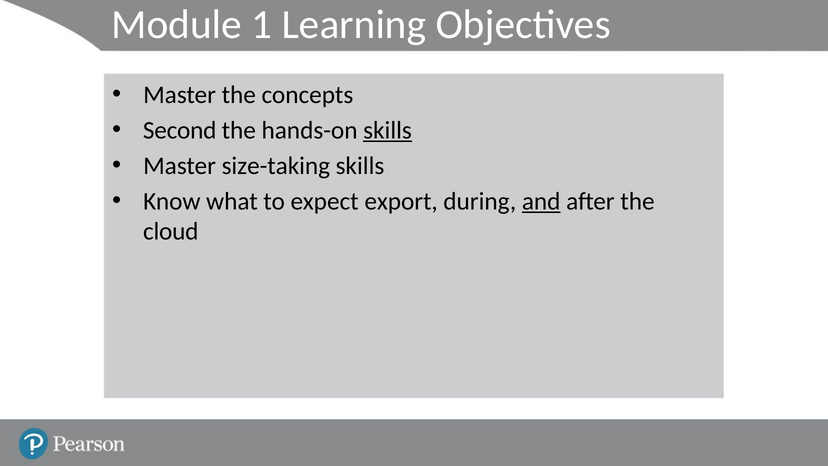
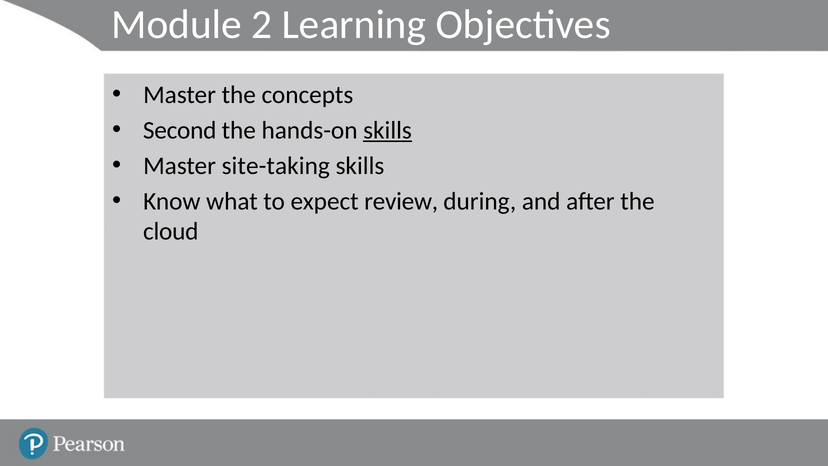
1: 1 -> 2
size-taking: size-taking -> site-taking
export: export -> review
and underline: present -> none
